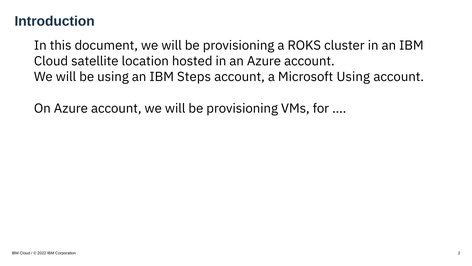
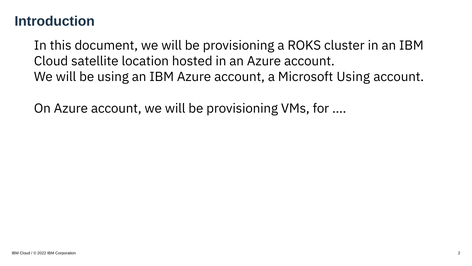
IBM Steps: Steps -> Azure
